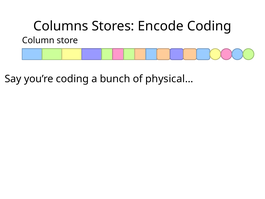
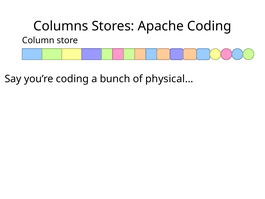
Encode: Encode -> Apache
